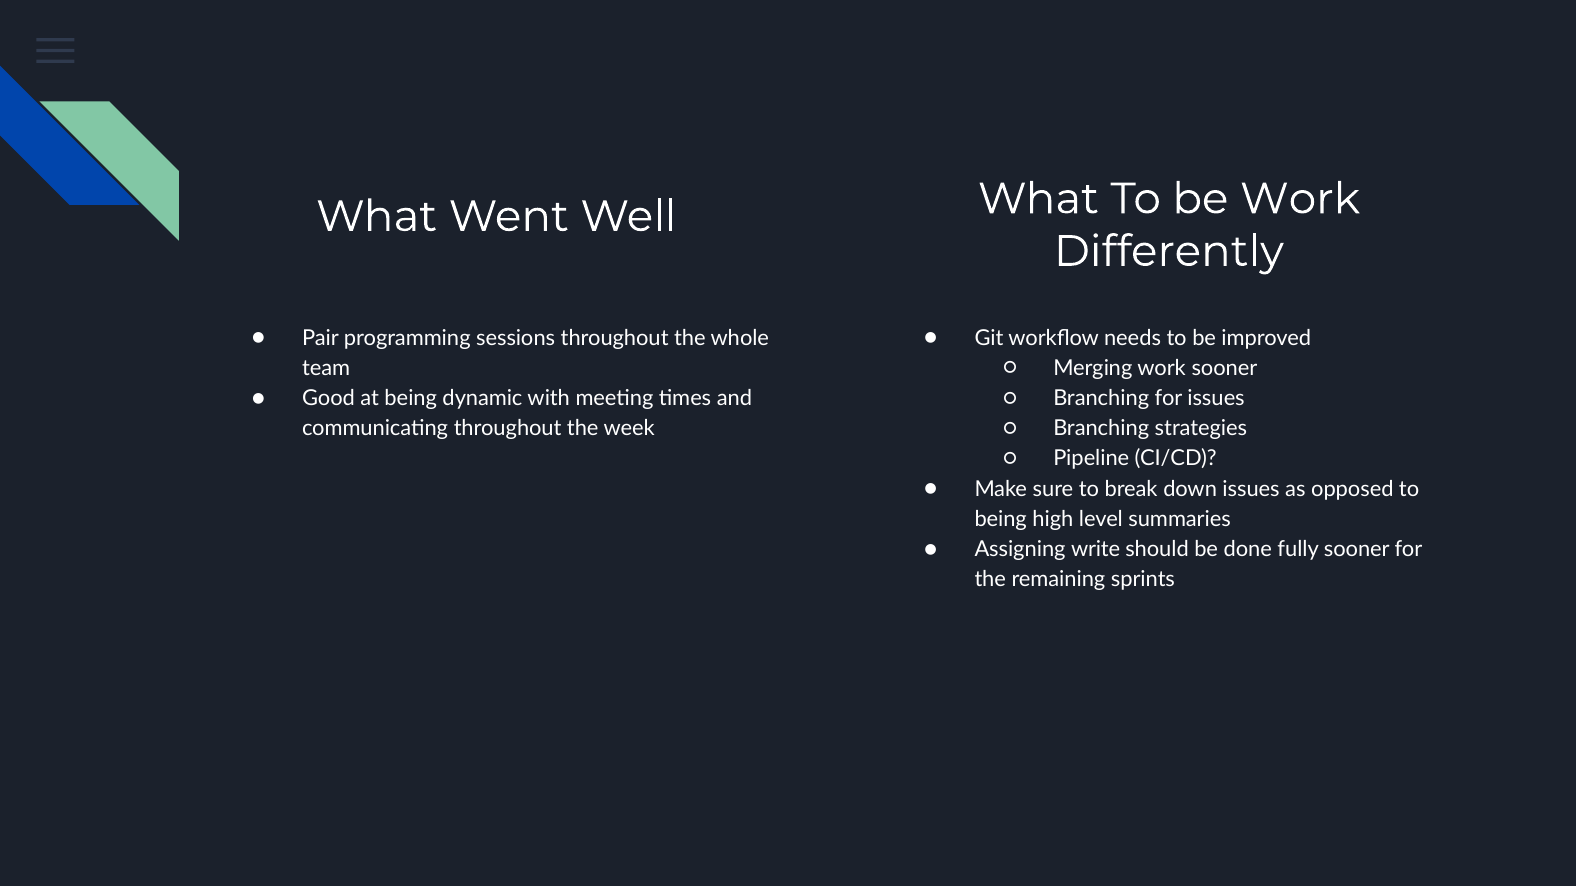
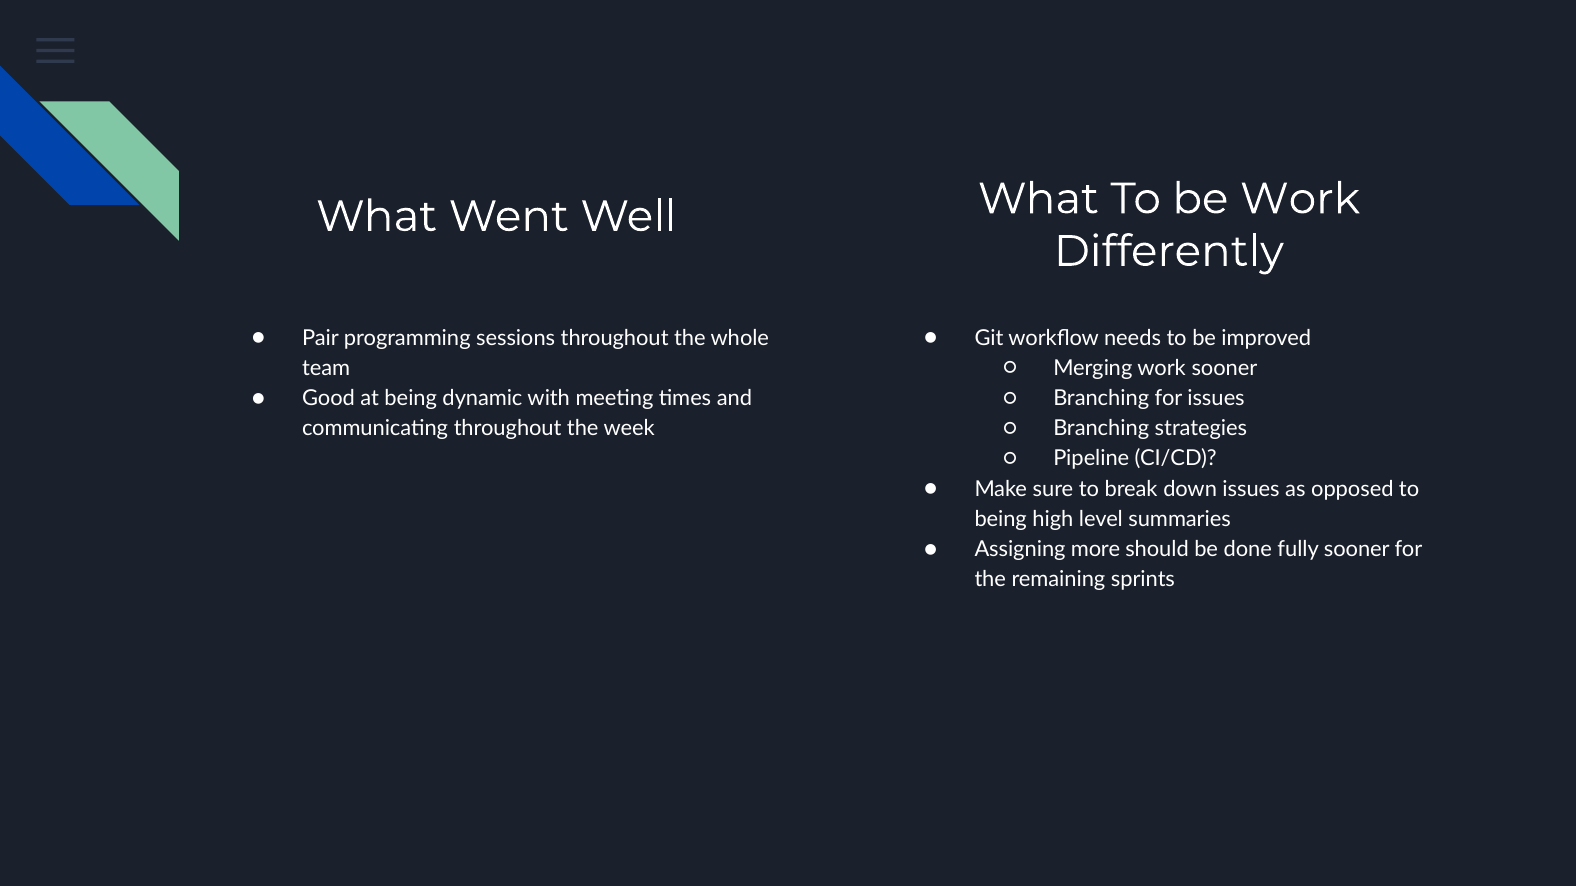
write: write -> more
